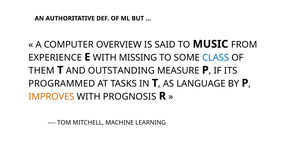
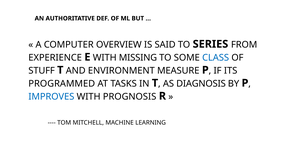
MUSIC: MUSIC -> SERIES
THEM: THEM -> STUFF
OUTSTANDING: OUTSTANDING -> ENVIRONMENT
LANGUAGE: LANGUAGE -> DIAGNOSIS
IMPROVES colour: orange -> blue
